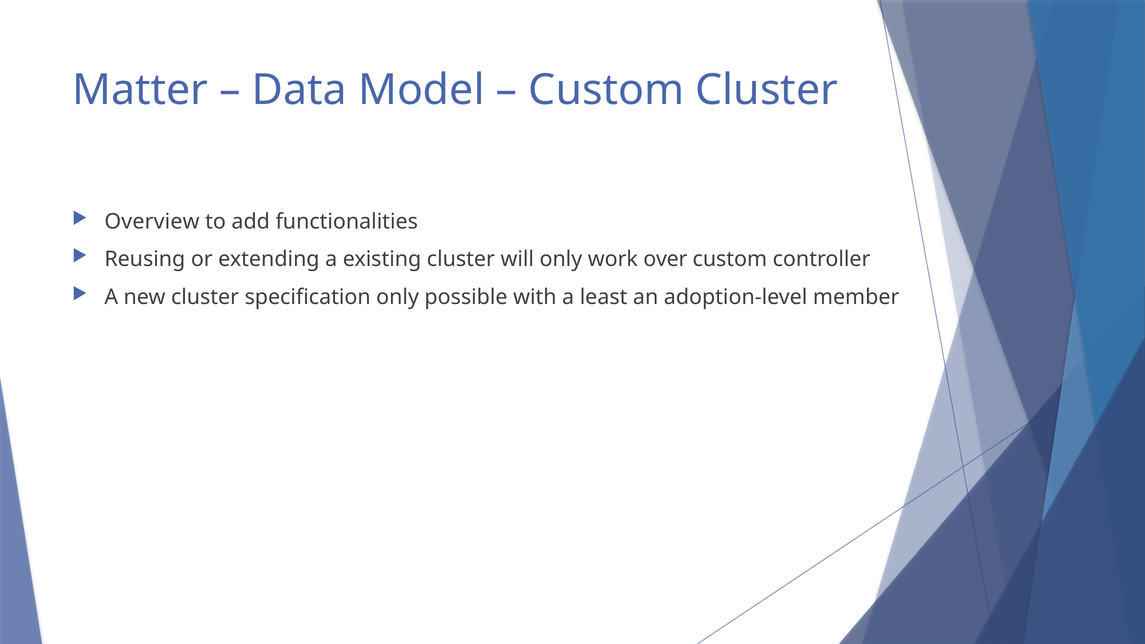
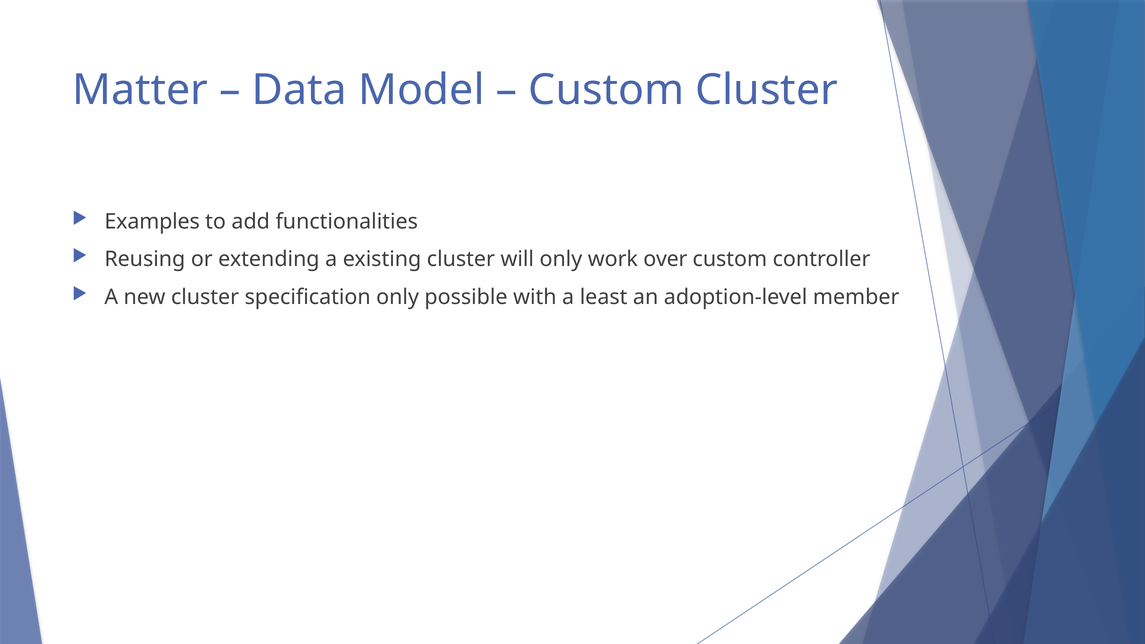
Overview: Overview -> Examples
